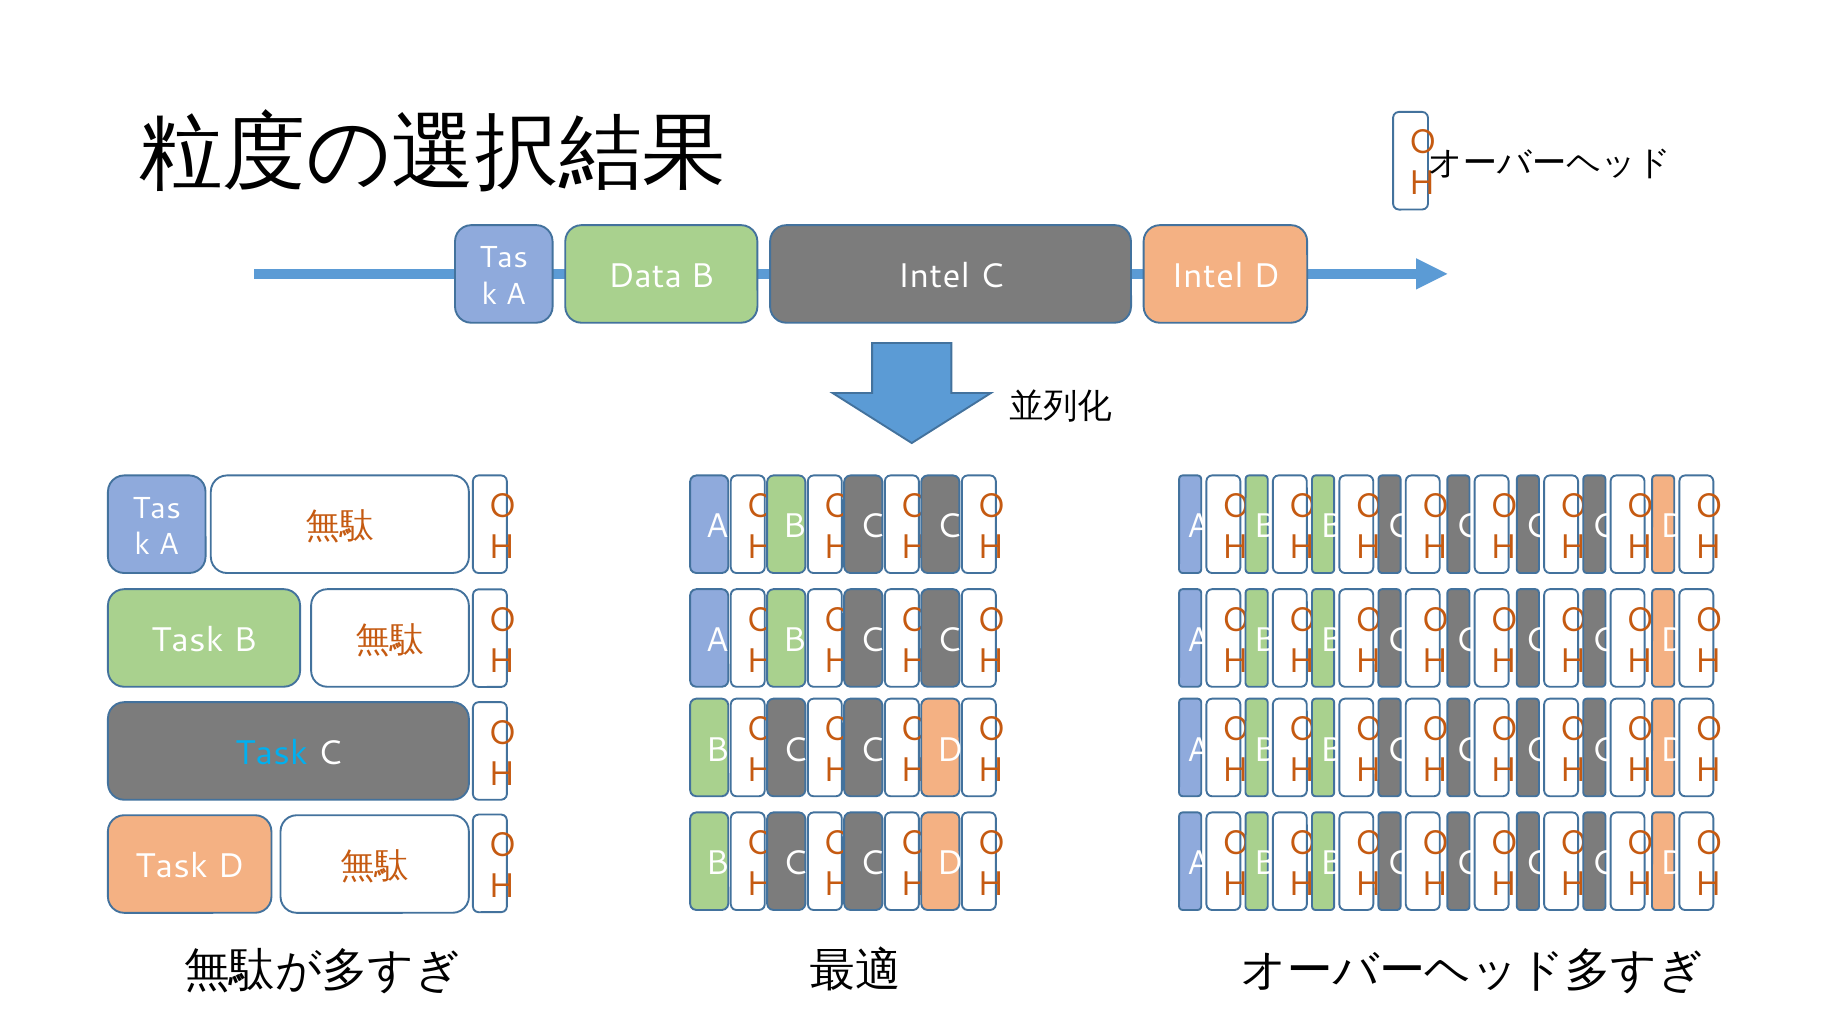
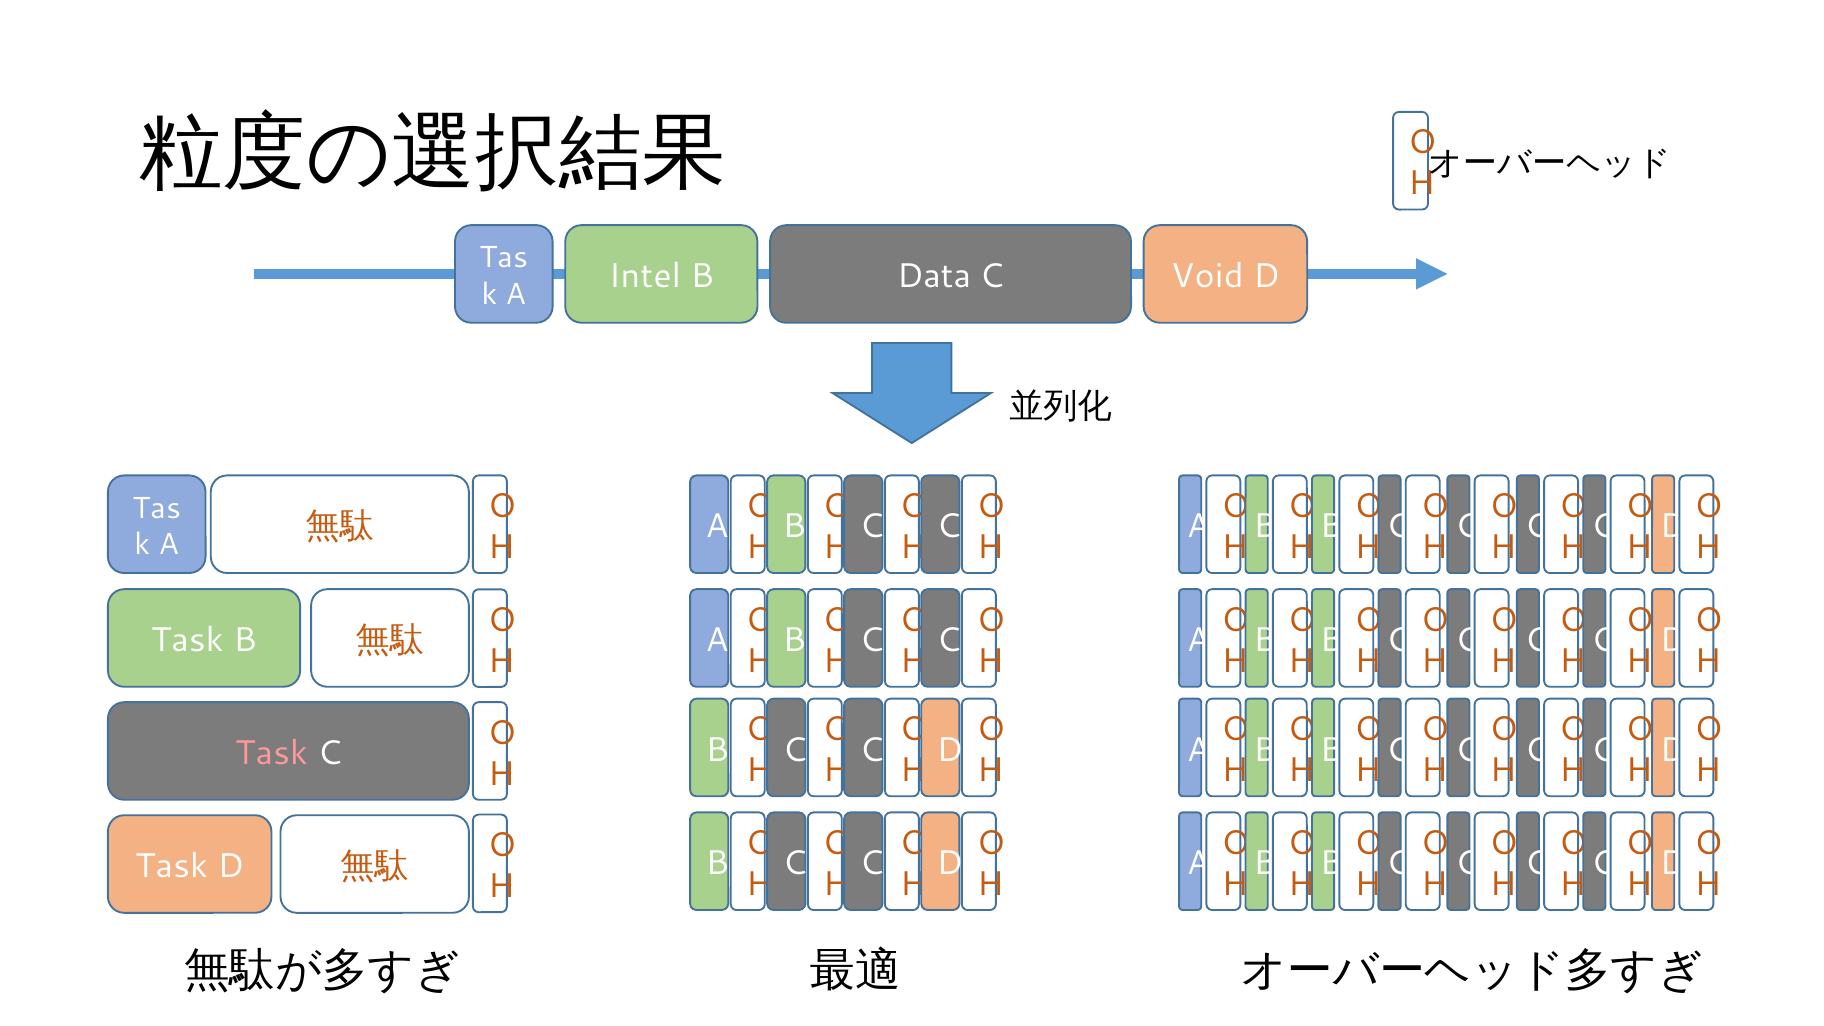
Data: Data -> Intel
B Intel: Intel -> Data
C Intel: Intel -> Void
Task at (272, 753) colour: light blue -> pink
